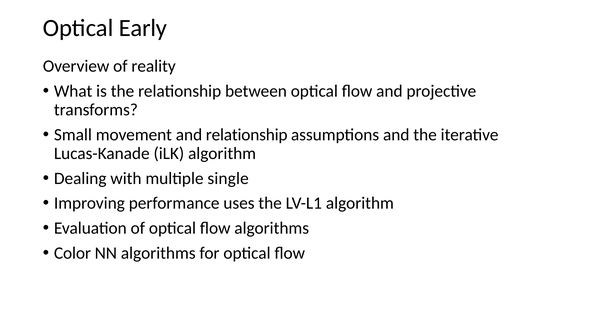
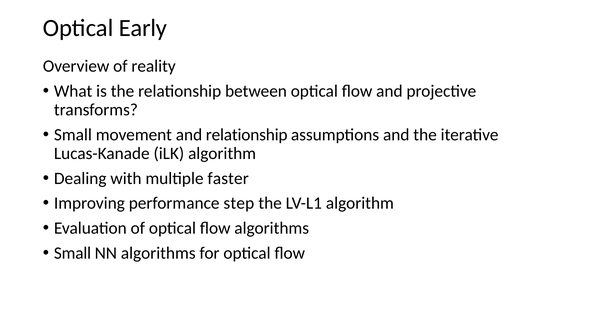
single: single -> faster
uses: uses -> step
Color at (72, 253): Color -> Small
